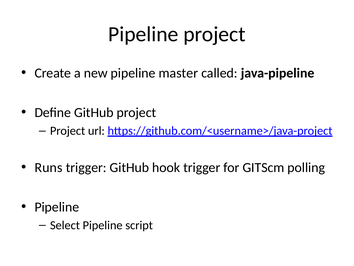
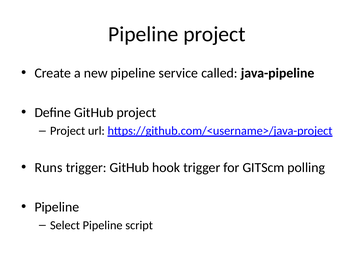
master: master -> service
